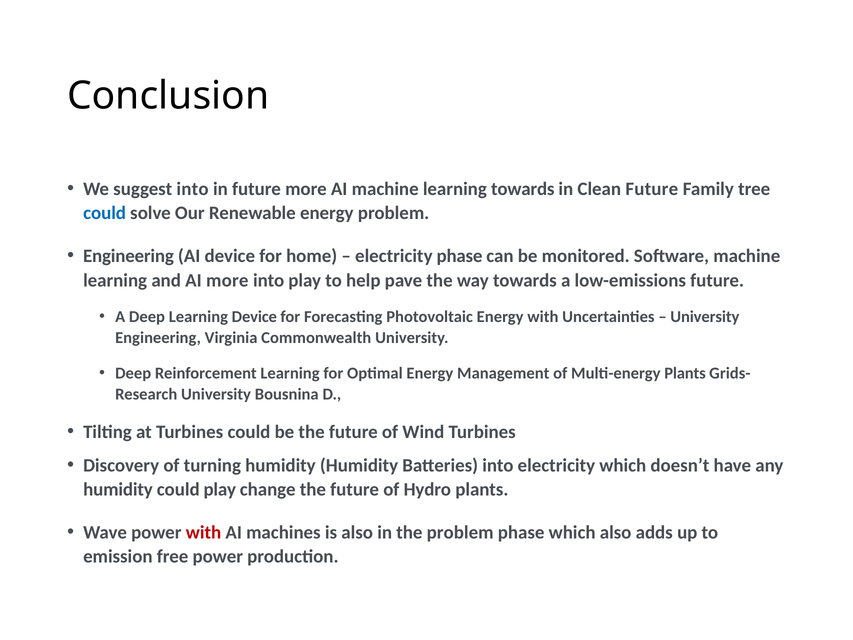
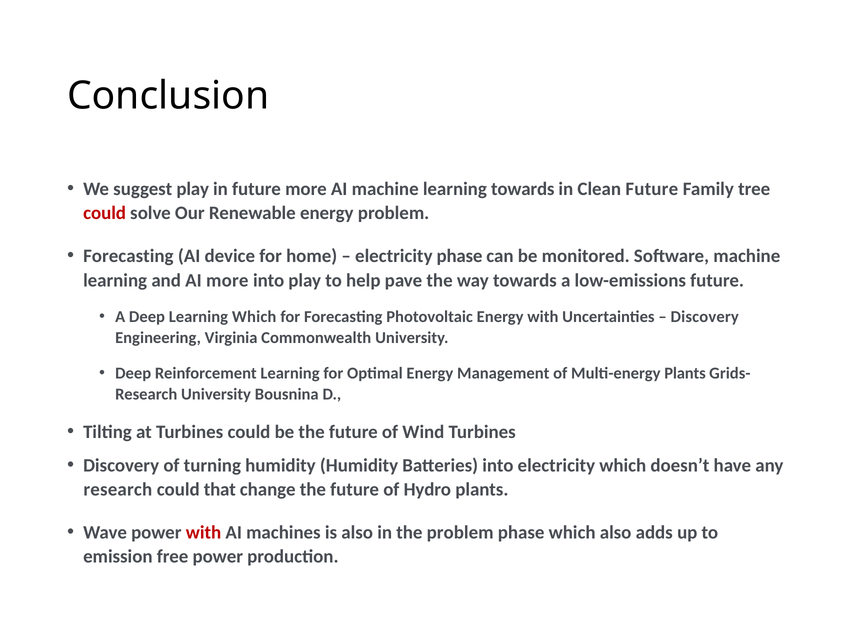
suggest into: into -> play
could at (105, 213) colour: blue -> red
Engineering at (128, 256): Engineering -> Forecasting
Learning Device: Device -> Which
University at (705, 317): University -> Discovery
humidity at (118, 489): humidity -> research
could play: play -> that
